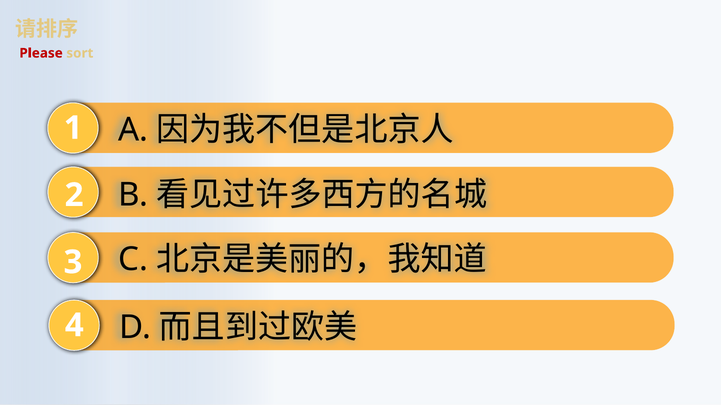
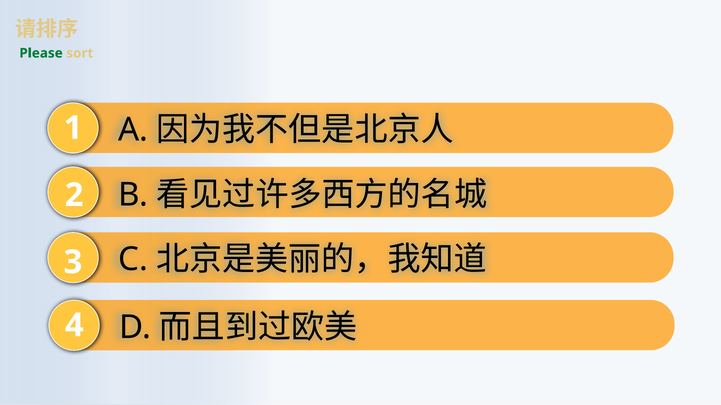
Please colour: red -> green
